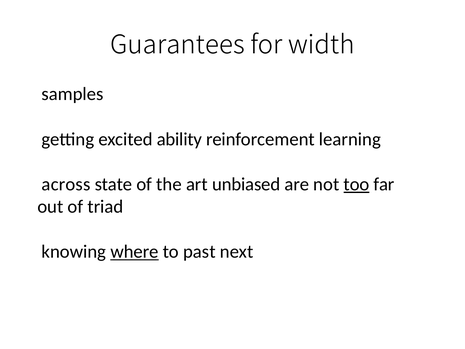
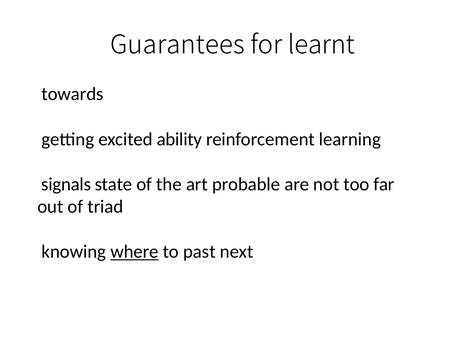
width: width -> learnt
samples: samples -> towards
across: across -> signals
unbiased: unbiased -> probable
too underline: present -> none
